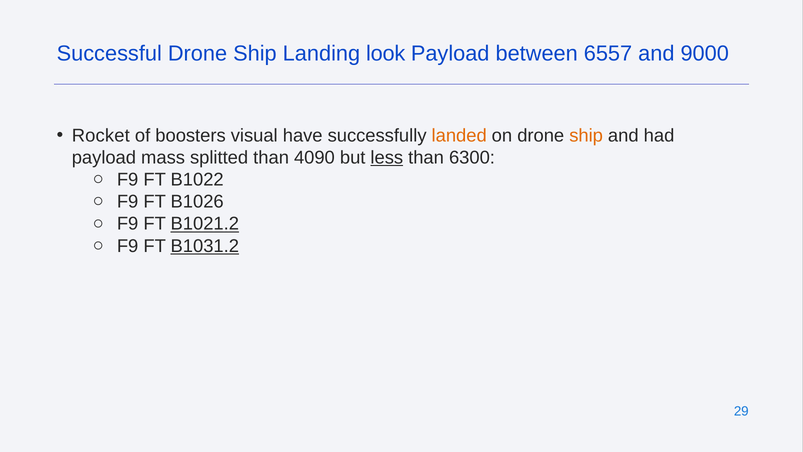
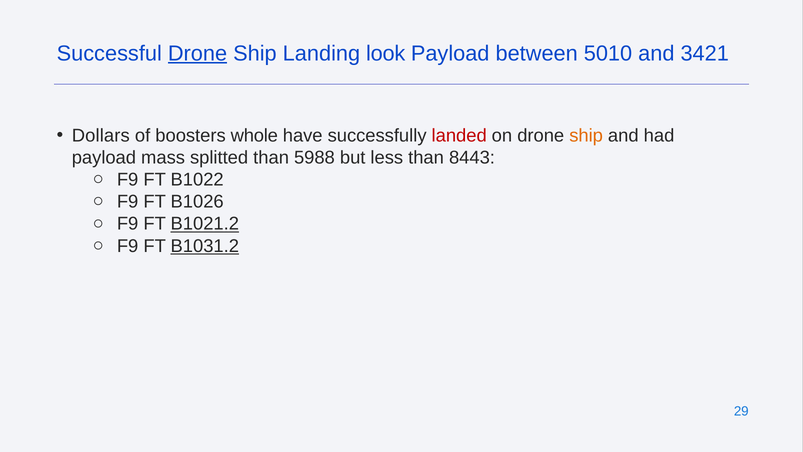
Drone at (197, 53) underline: none -> present
6557: 6557 -> 5010
9000: 9000 -> 3421
Rocket: Rocket -> Dollars
visual: visual -> whole
landed colour: orange -> red
4090: 4090 -> 5988
less underline: present -> none
6300: 6300 -> 8443
